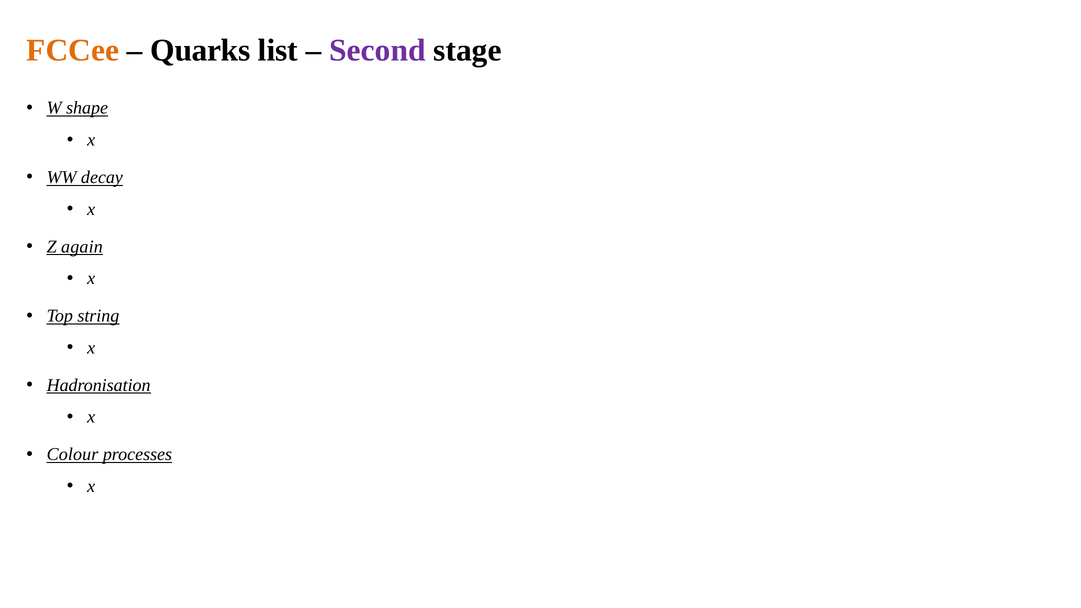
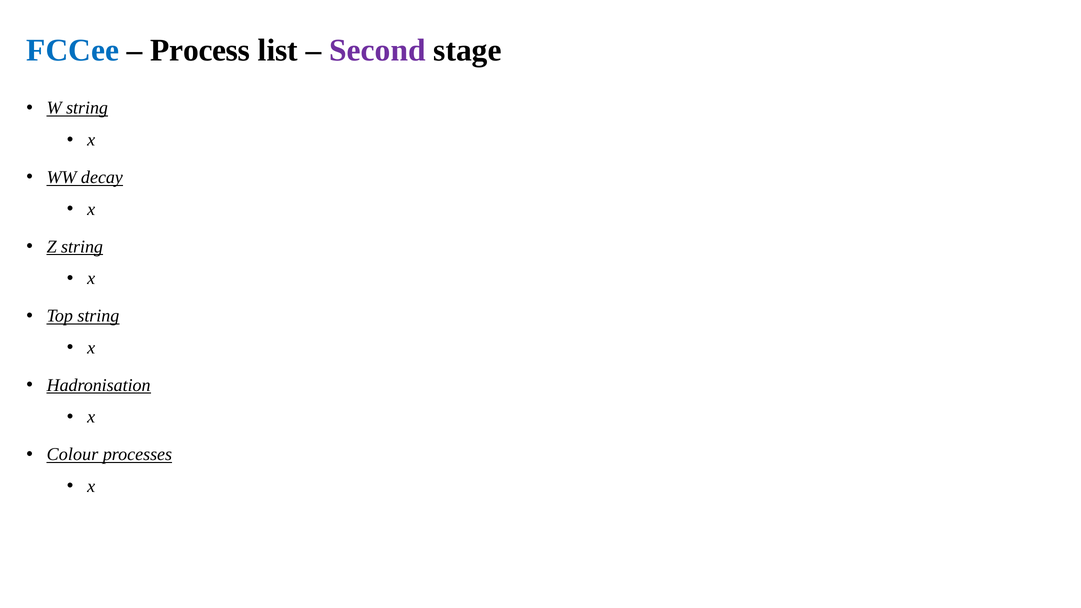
FCCee colour: orange -> blue
Quarks: Quarks -> Process
W shape: shape -> string
Z again: again -> string
